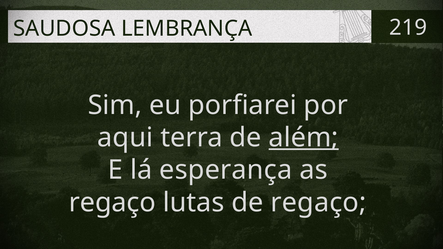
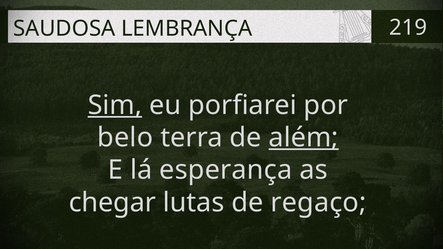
Sim underline: none -> present
aqui: aqui -> belo
regaço at (112, 203): regaço -> chegar
